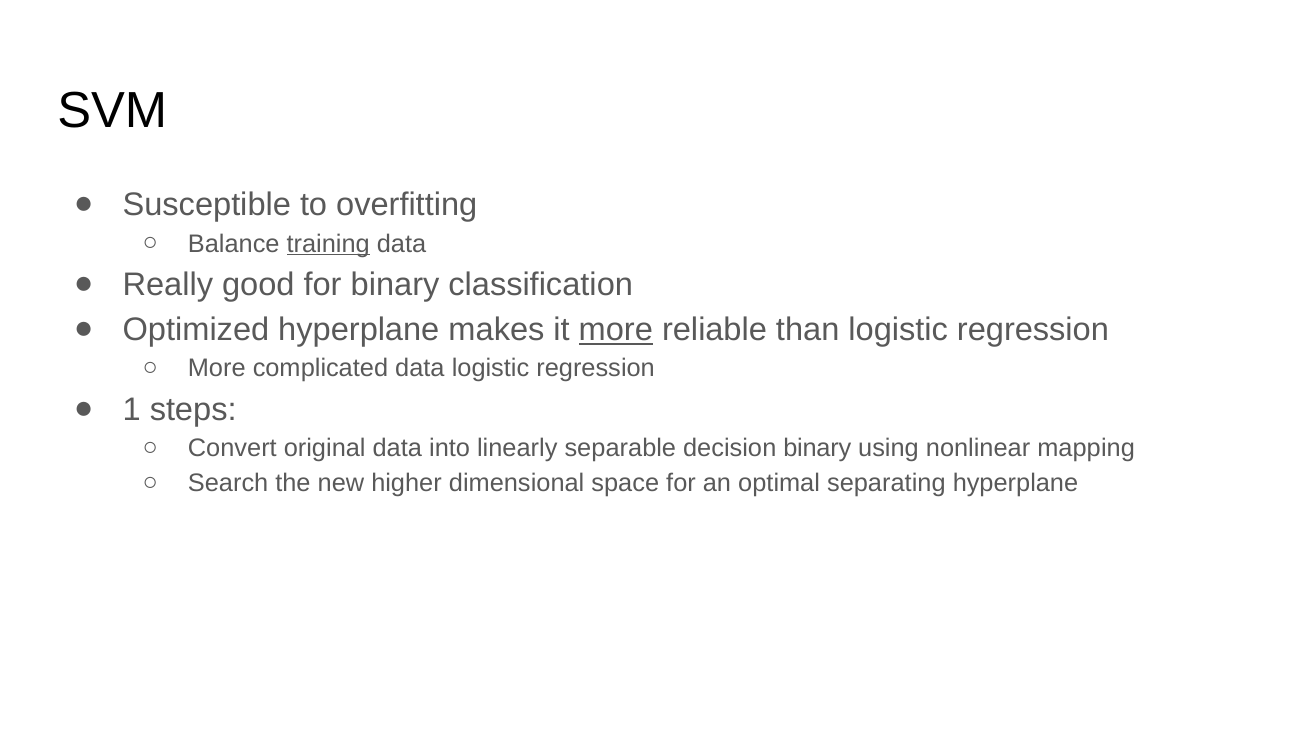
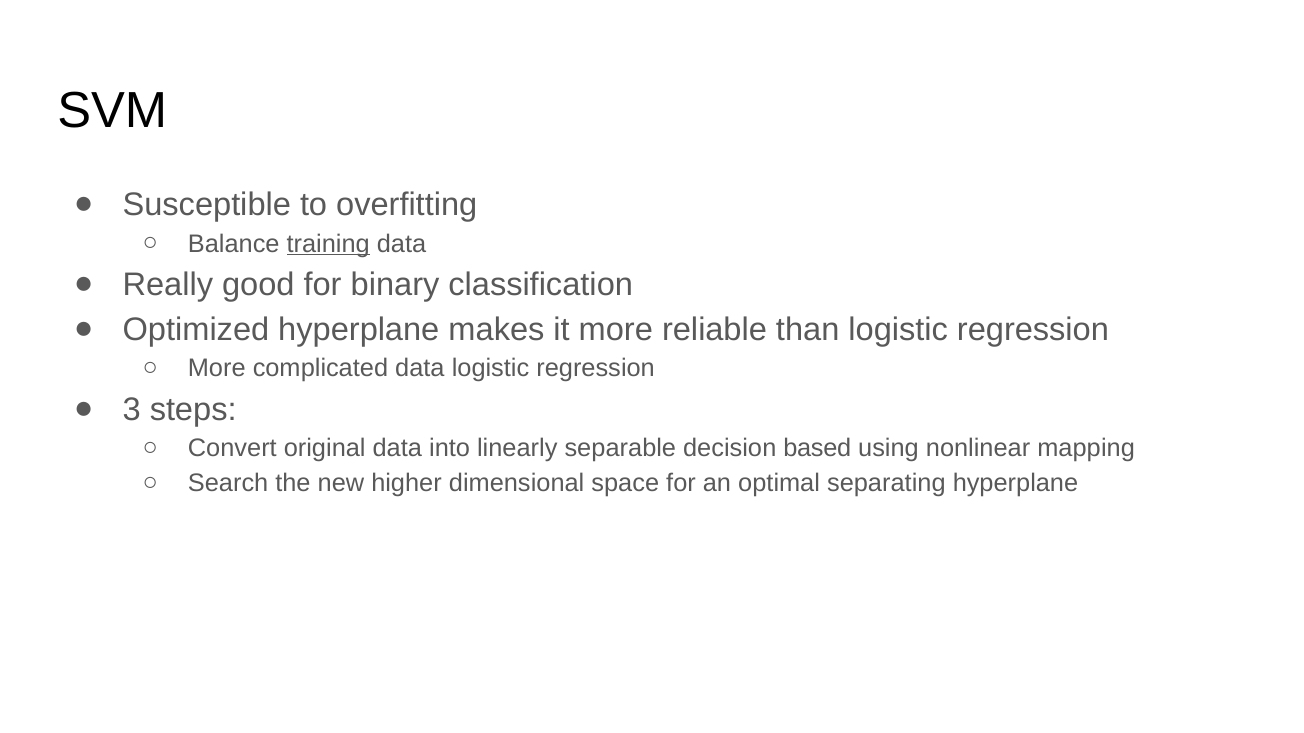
more at (616, 330) underline: present -> none
1: 1 -> 3
decision binary: binary -> based
